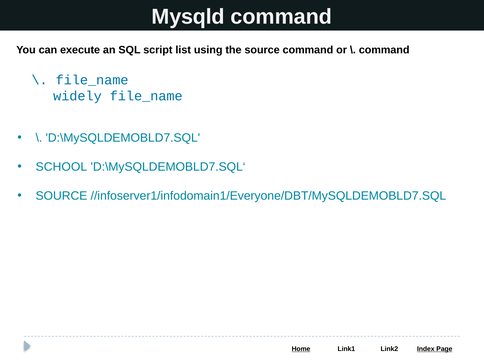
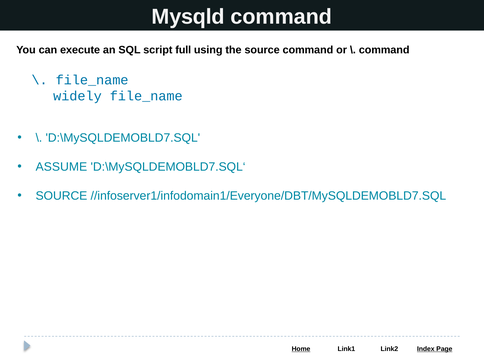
list: list -> full
SCHOOL: SCHOOL -> ASSUME
